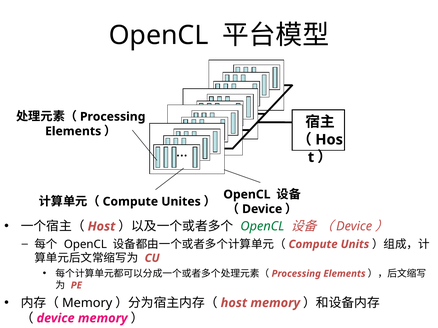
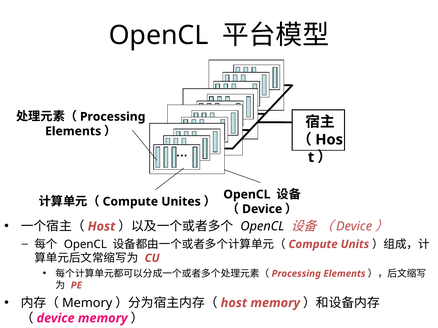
OpenCL at (262, 227) colour: green -> black
